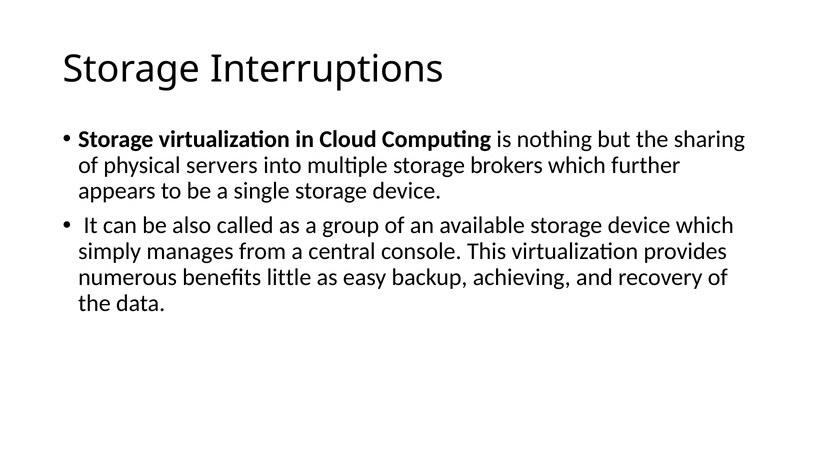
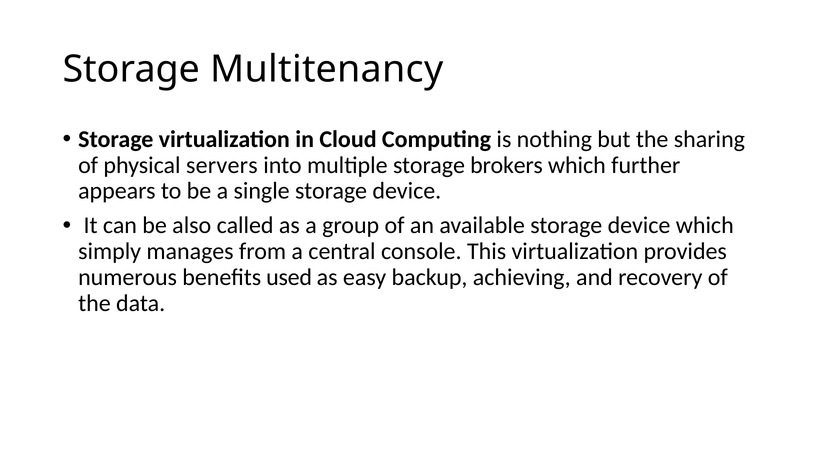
Interruptions: Interruptions -> Multitenancy
little: little -> used
